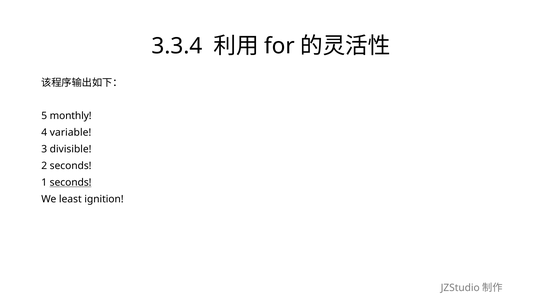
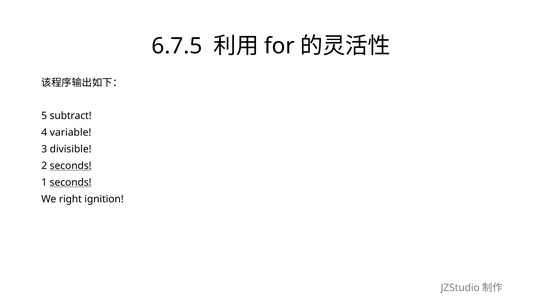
3.3.4: 3.3.4 -> 6.7.5
monthly: monthly -> subtract
seconds at (71, 166) underline: none -> present
least: least -> right
